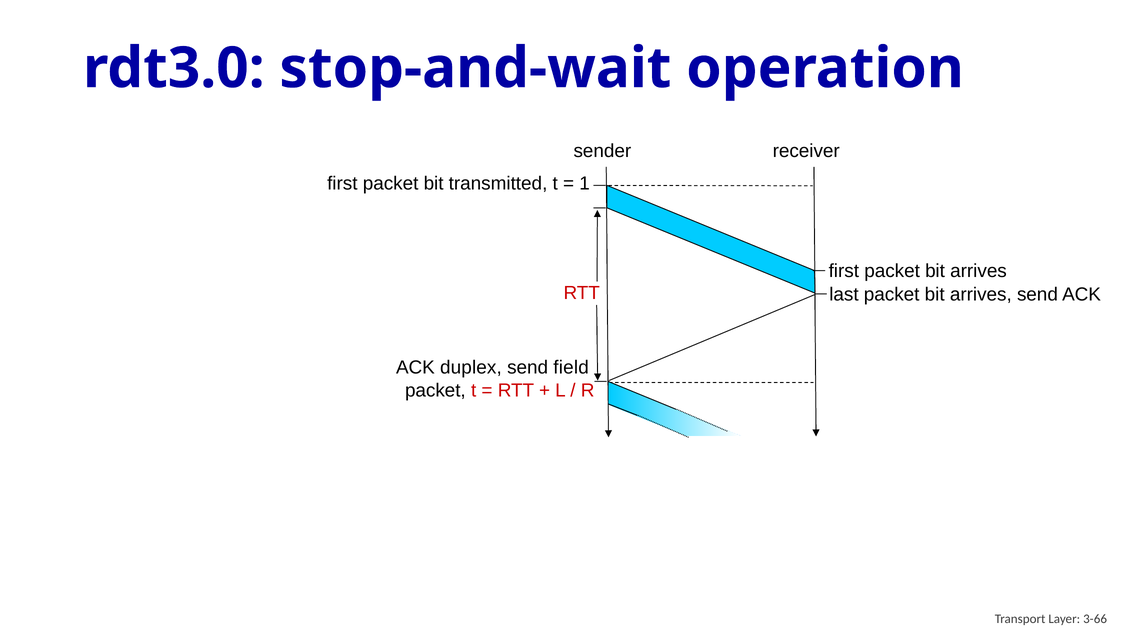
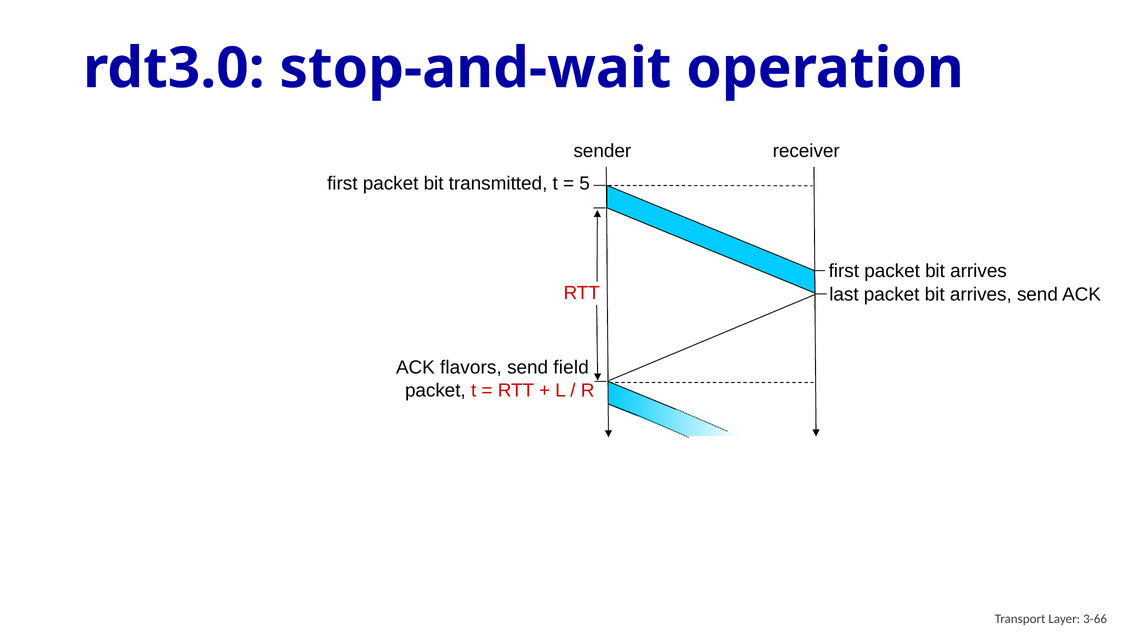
1: 1 -> 5
duplex: duplex -> flavors
